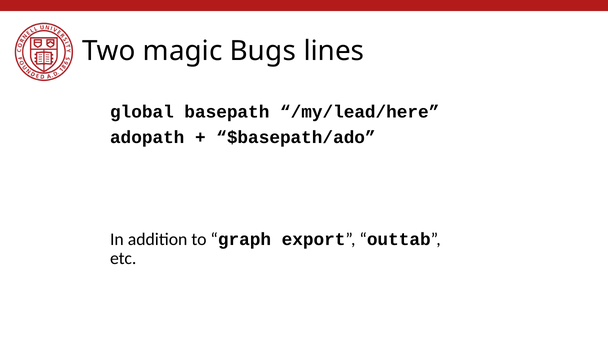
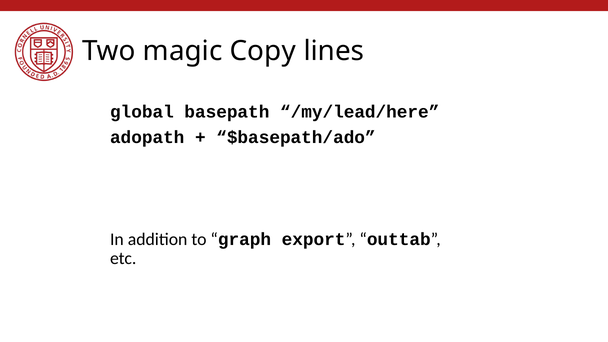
Bugs: Bugs -> Copy
